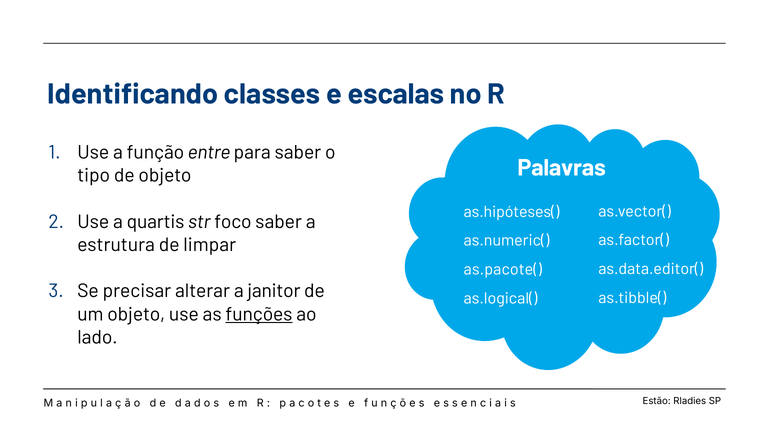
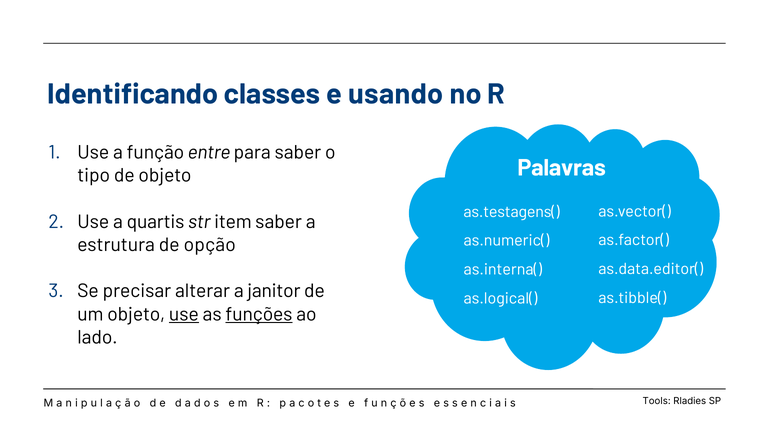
escalas: escalas -> usando
as.hipóteses(: as.hipóteses( -> as.testagens(
foco: foco -> item
limpar: limpar -> opção
as.pacote(: as.pacote( -> as.interna(
use at (184, 314) underline: none -> present
Estão: Estão -> Tools
